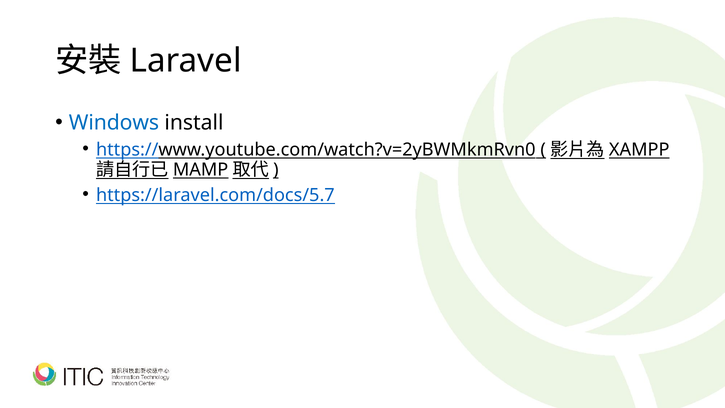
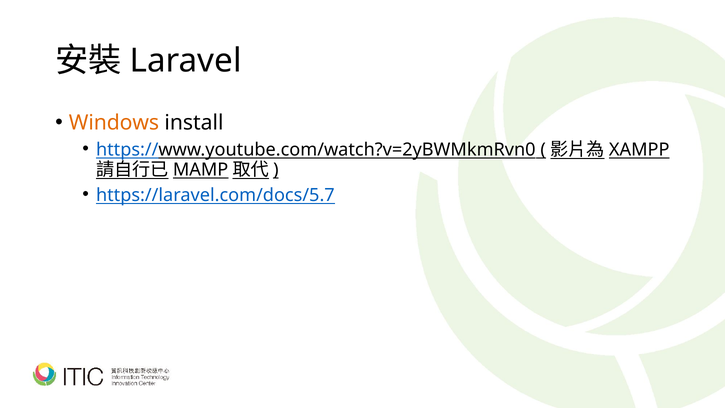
Windows colour: blue -> orange
